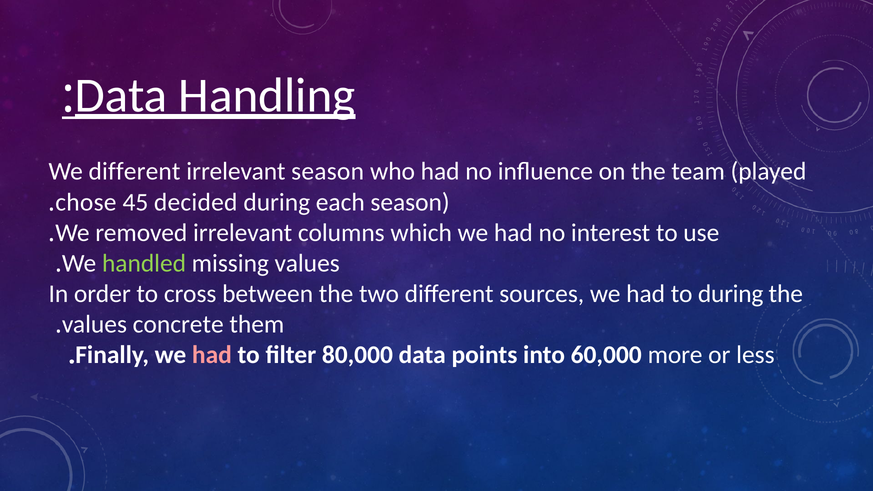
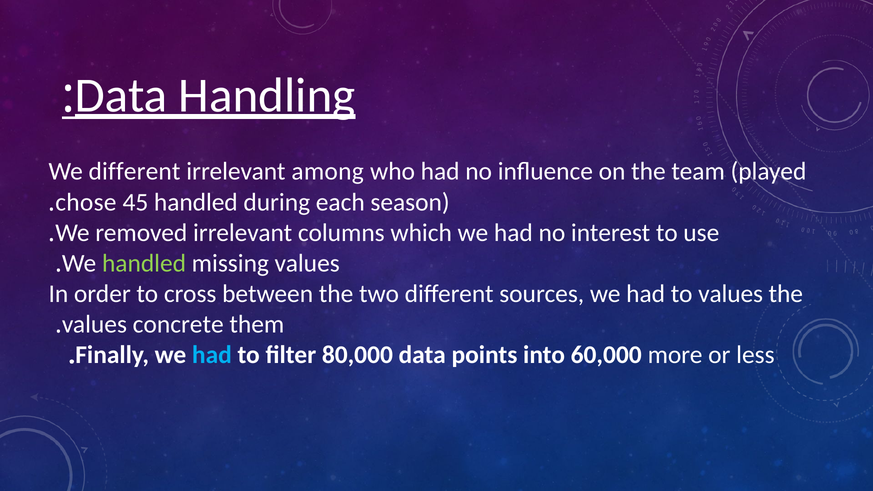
irrelevant season: season -> among
45 decided: decided -> handled
to during: during -> values
had at (212, 355) colour: pink -> light blue
